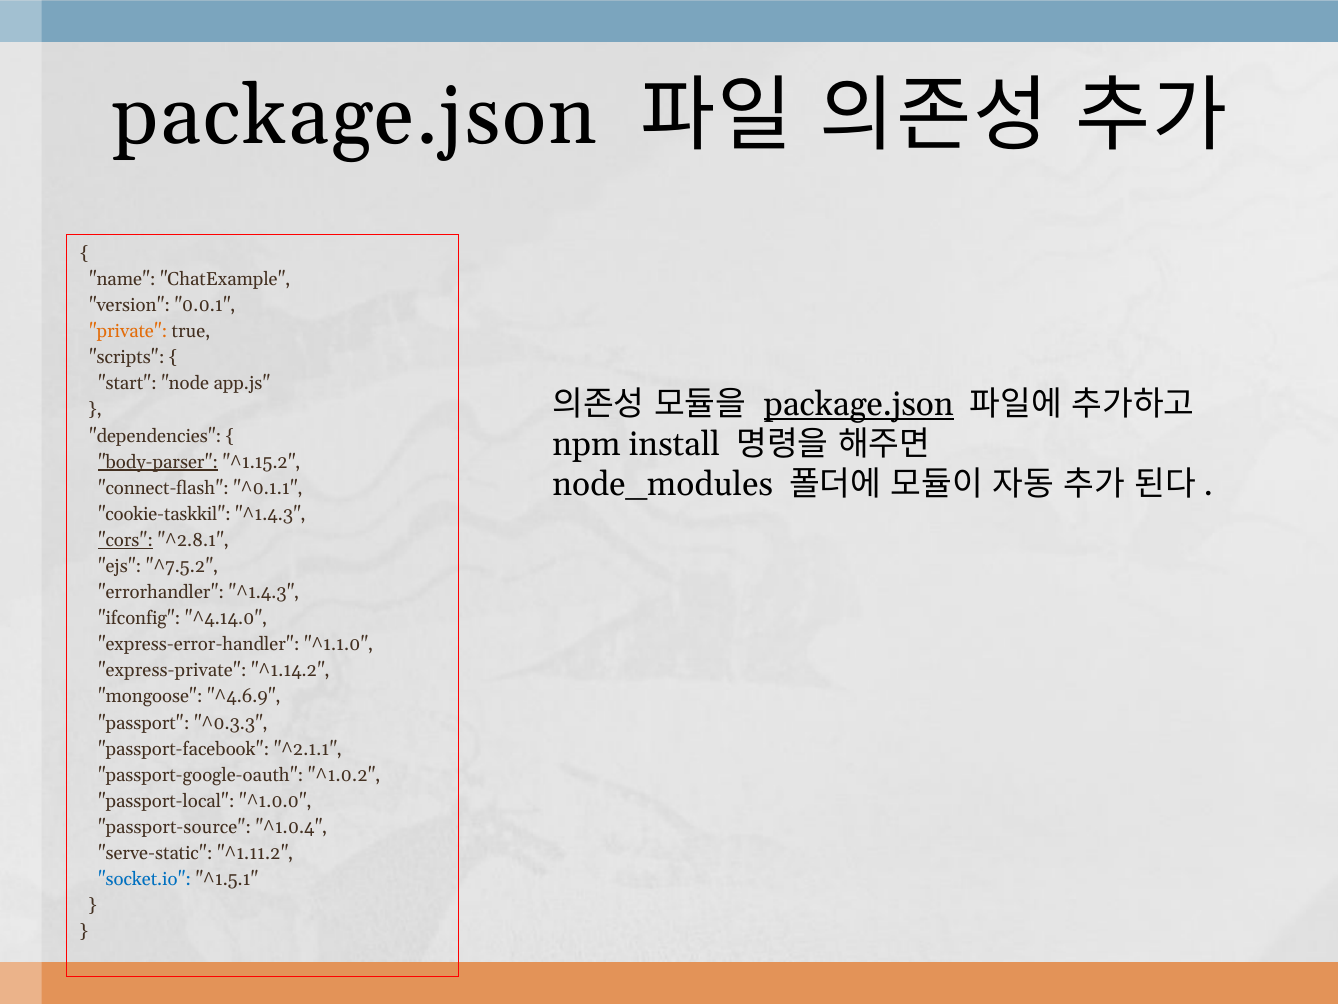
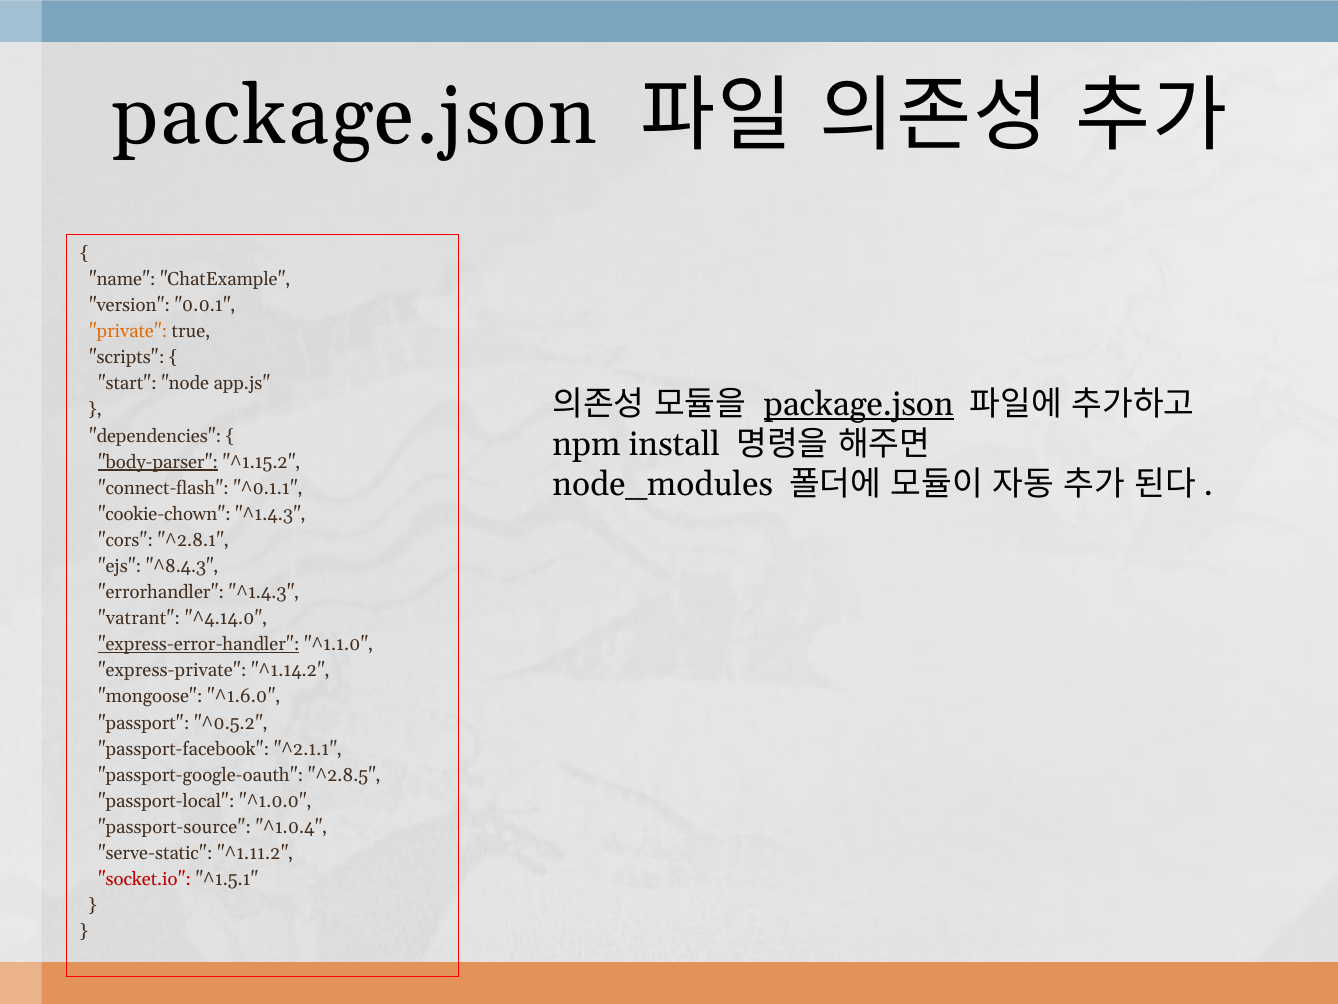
cookie-taskkil: cookie-taskkil -> cookie-chown
cors underline: present -> none
^7.5.2: ^7.5.2 -> ^8.4.3
ifconfig: ifconfig -> vatrant
express-error-handler underline: none -> present
^4.6.9: ^4.6.9 -> ^1.6.0
^0.3.3: ^0.3.3 -> ^0.5.2
^1.0.2: ^1.0.2 -> ^2.8.5
socket.io colour: blue -> red
